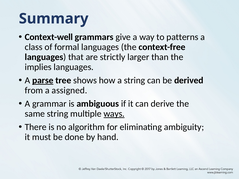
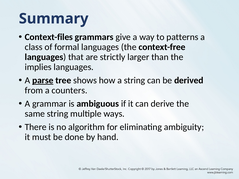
Context-well: Context-well -> Context-files
assigned: assigned -> counters
ways underline: present -> none
